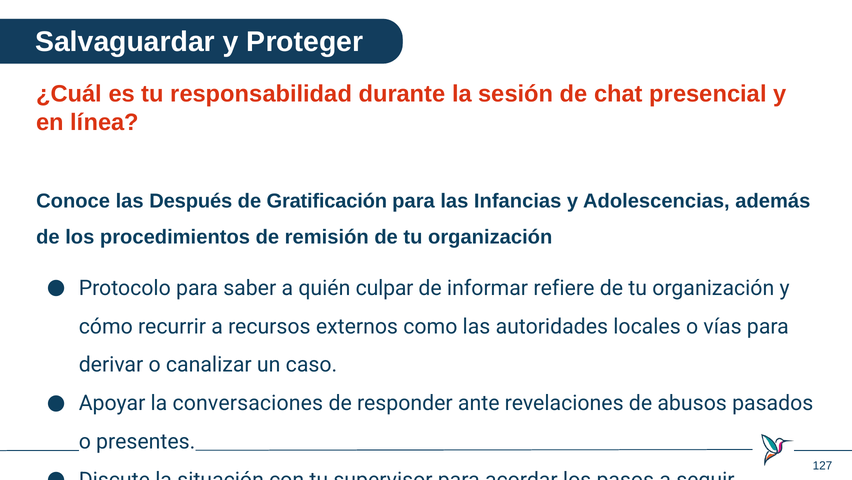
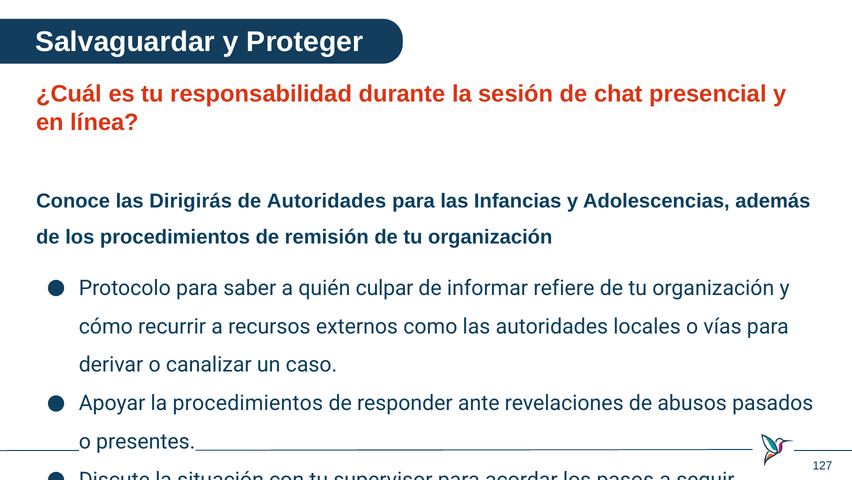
Después: Después -> Dirigirás
de Gratificación: Gratificación -> Autoridades
la conversaciones: conversaciones -> procedimientos
